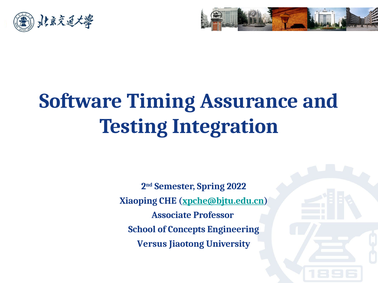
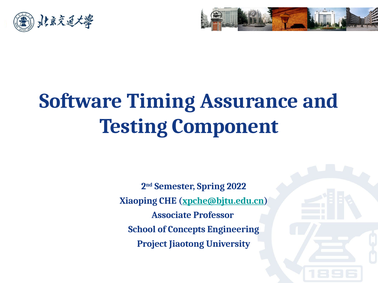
Integration: Integration -> Component
Versus: Versus -> Project
